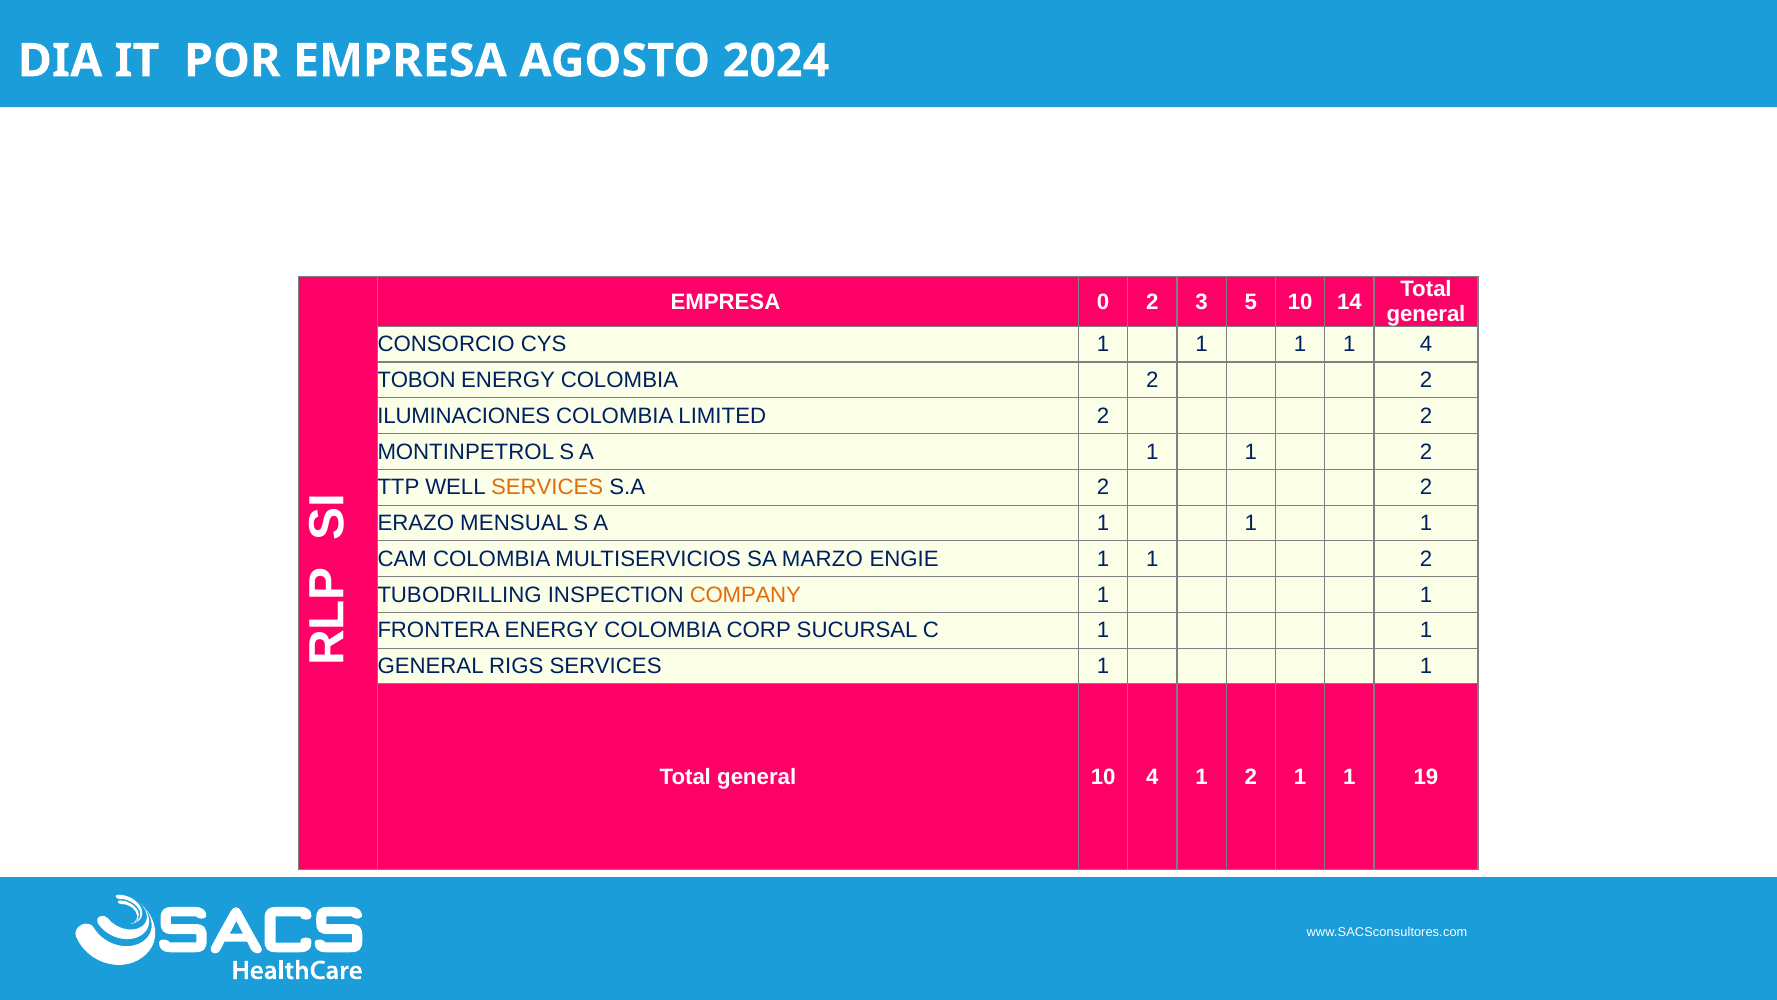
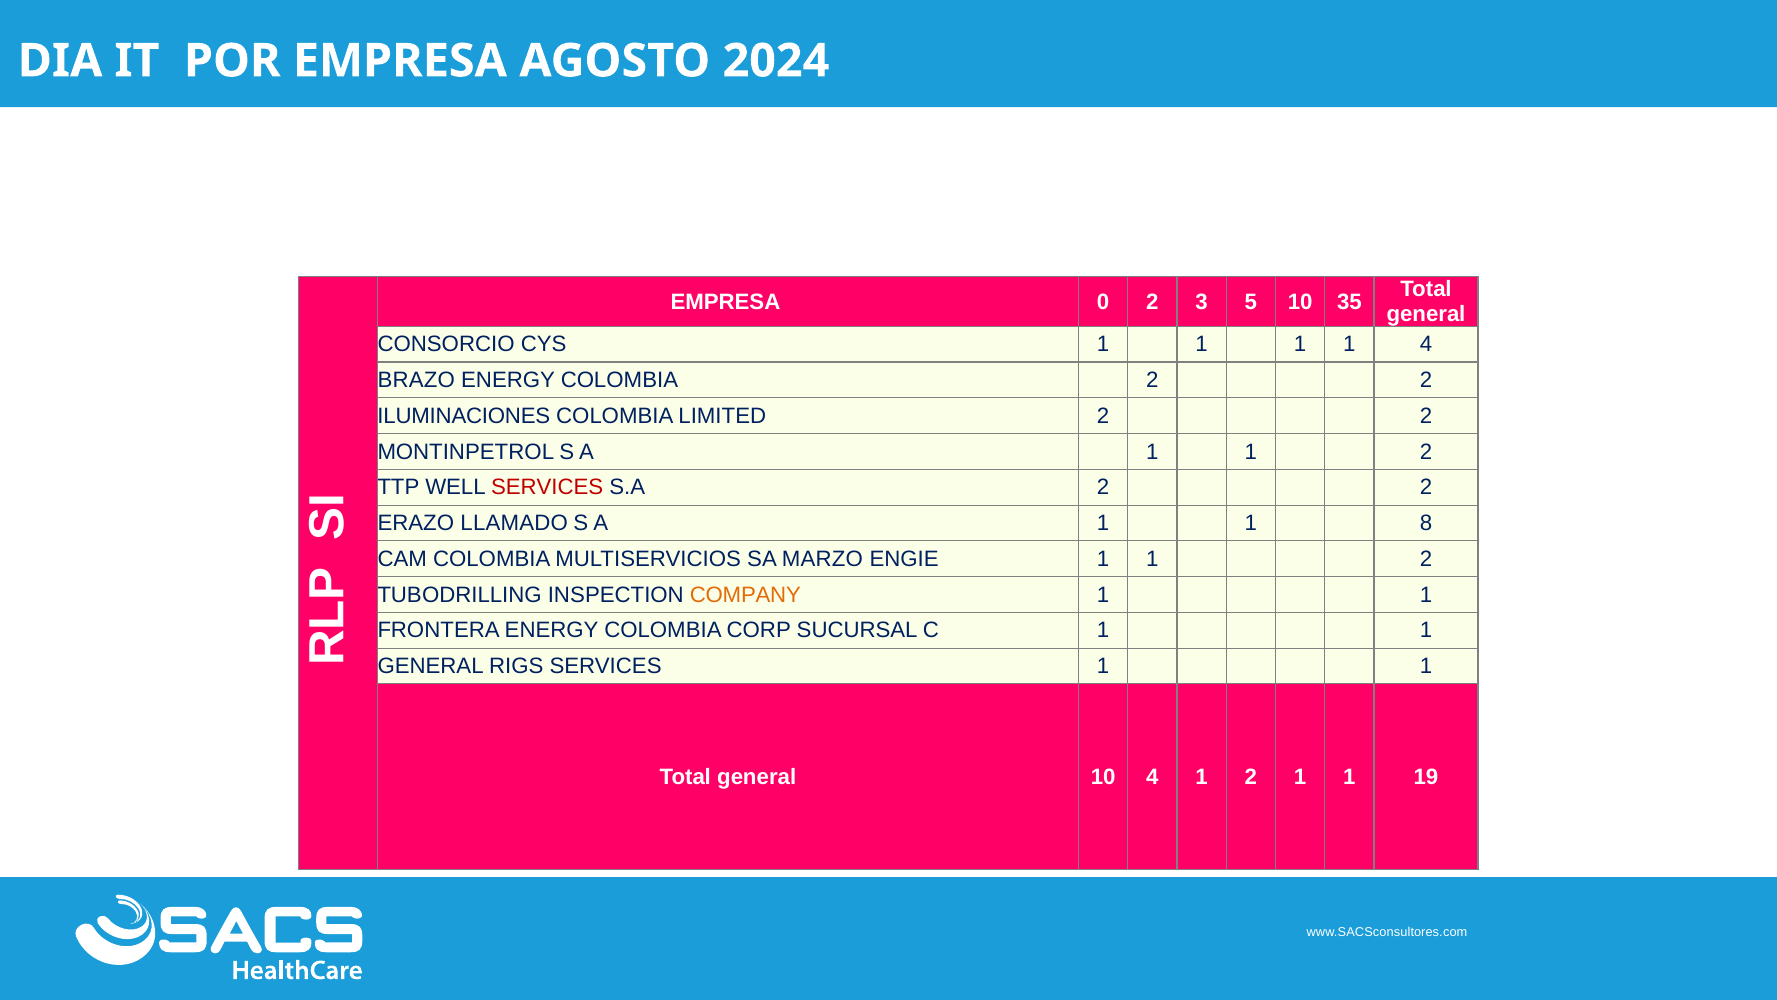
14: 14 -> 35
TOBON: TOBON -> BRAZO
SERVICES at (547, 487) colour: orange -> red
MENSUAL: MENSUAL -> LLAMADO
A 1 1 1: 1 -> 8
